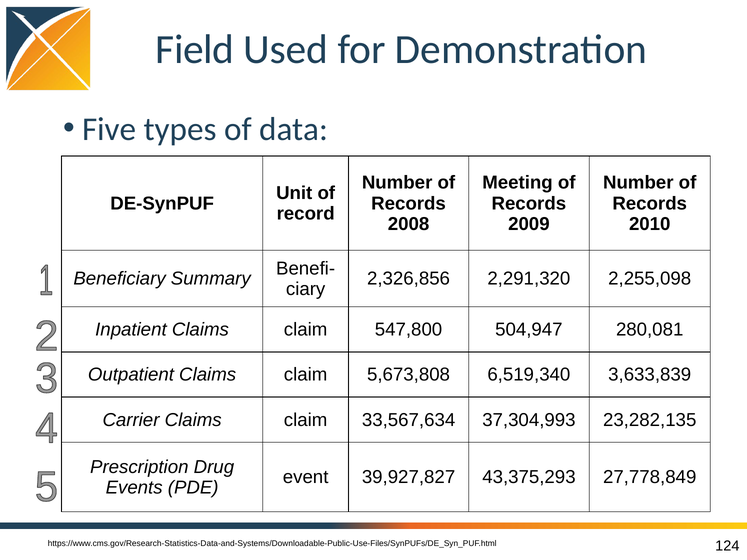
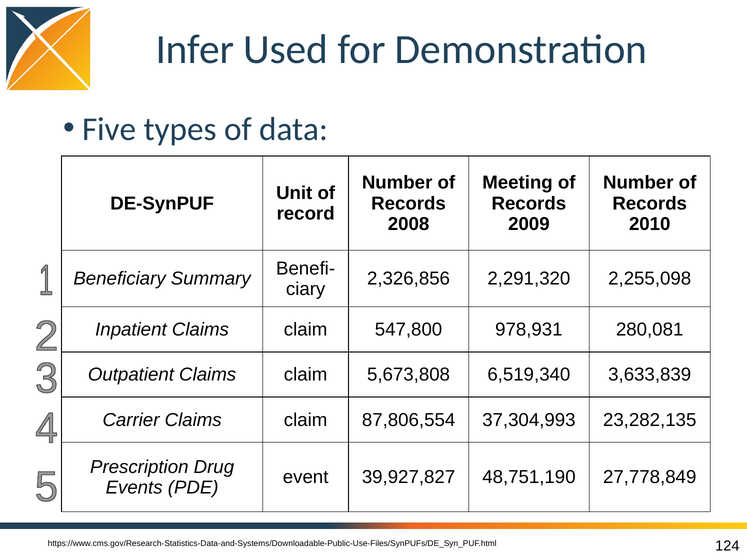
Field: Field -> Infer
504,947: 504,947 -> 978,931
33,567,634: 33,567,634 -> 87,806,554
43,375,293: 43,375,293 -> 48,751,190
